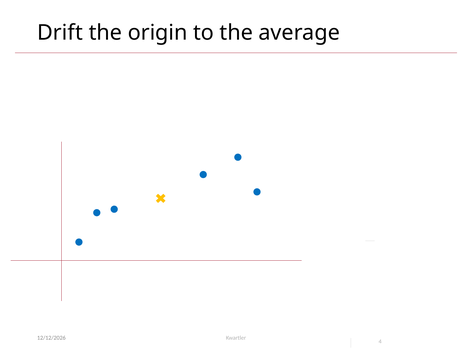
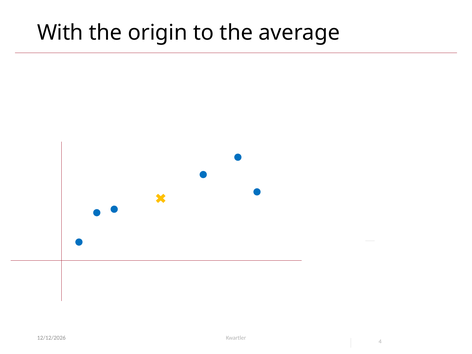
Drift: Drift -> With
